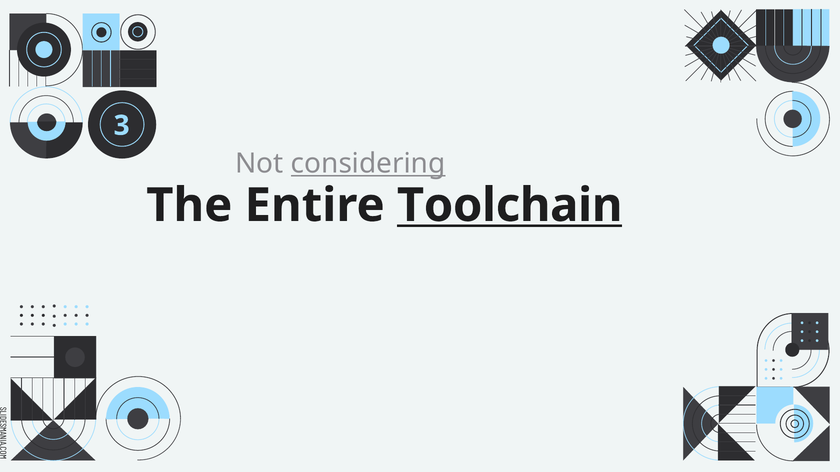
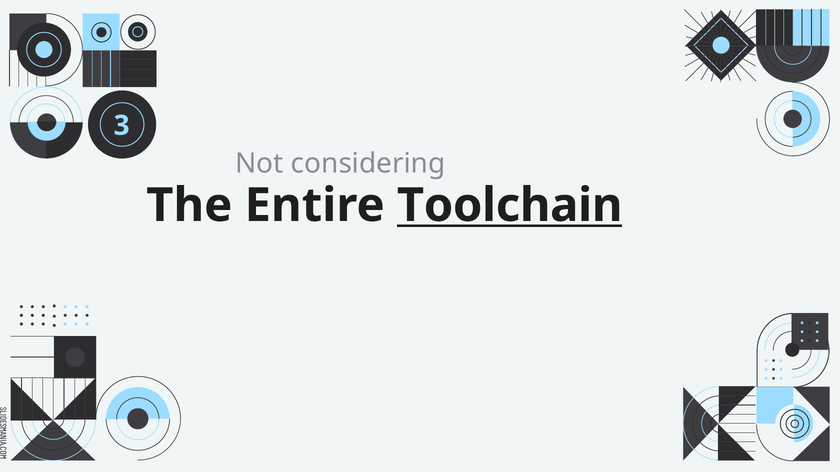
considering underline: present -> none
